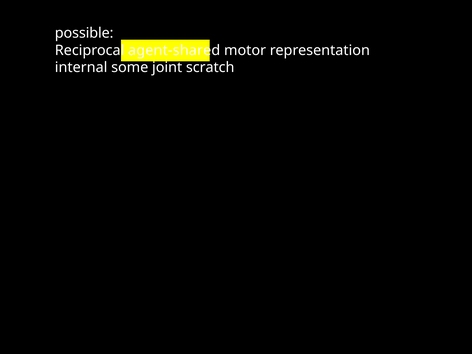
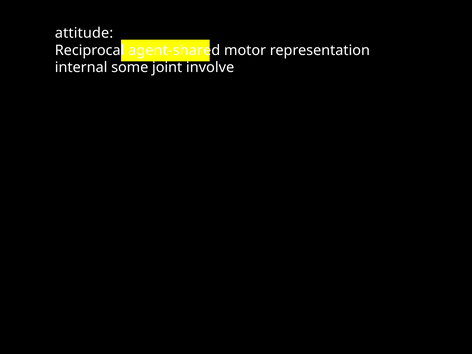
possible: possible -> attitude
scratch: scratch -> involve
